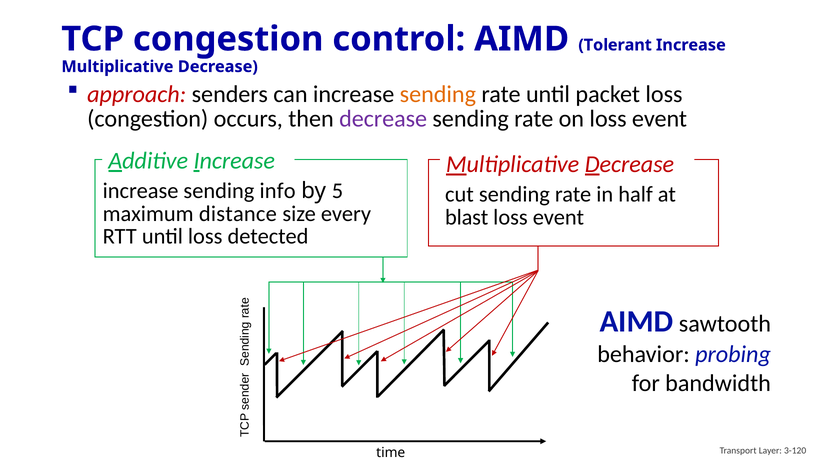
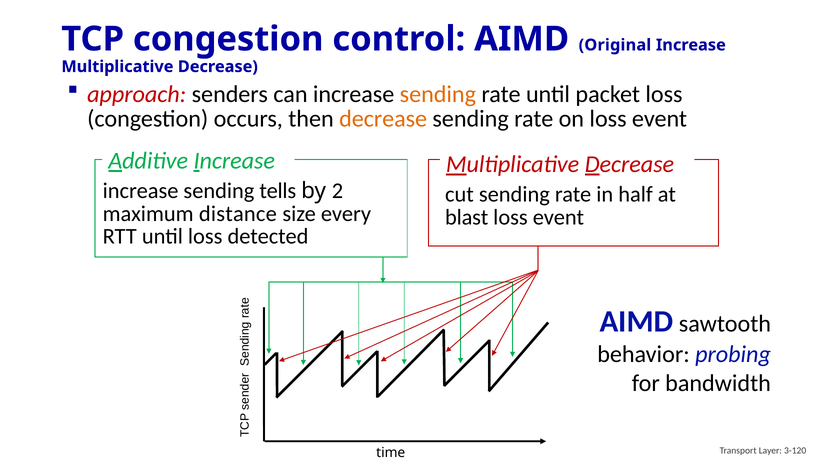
Tolerant: Tolerant -> Original
decrease at (383, 119) colour: purple -> orange
info: info -> tells
5: 5 -> 2
